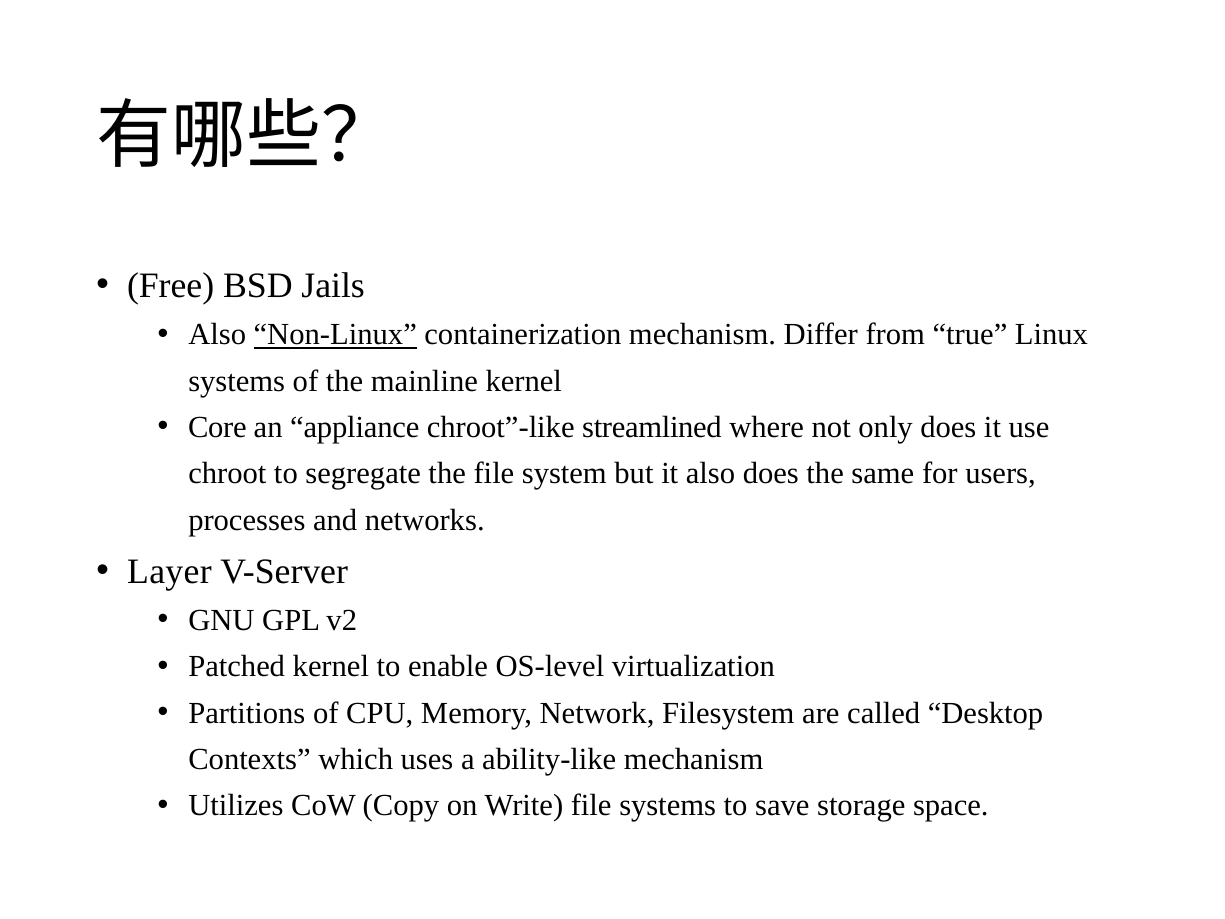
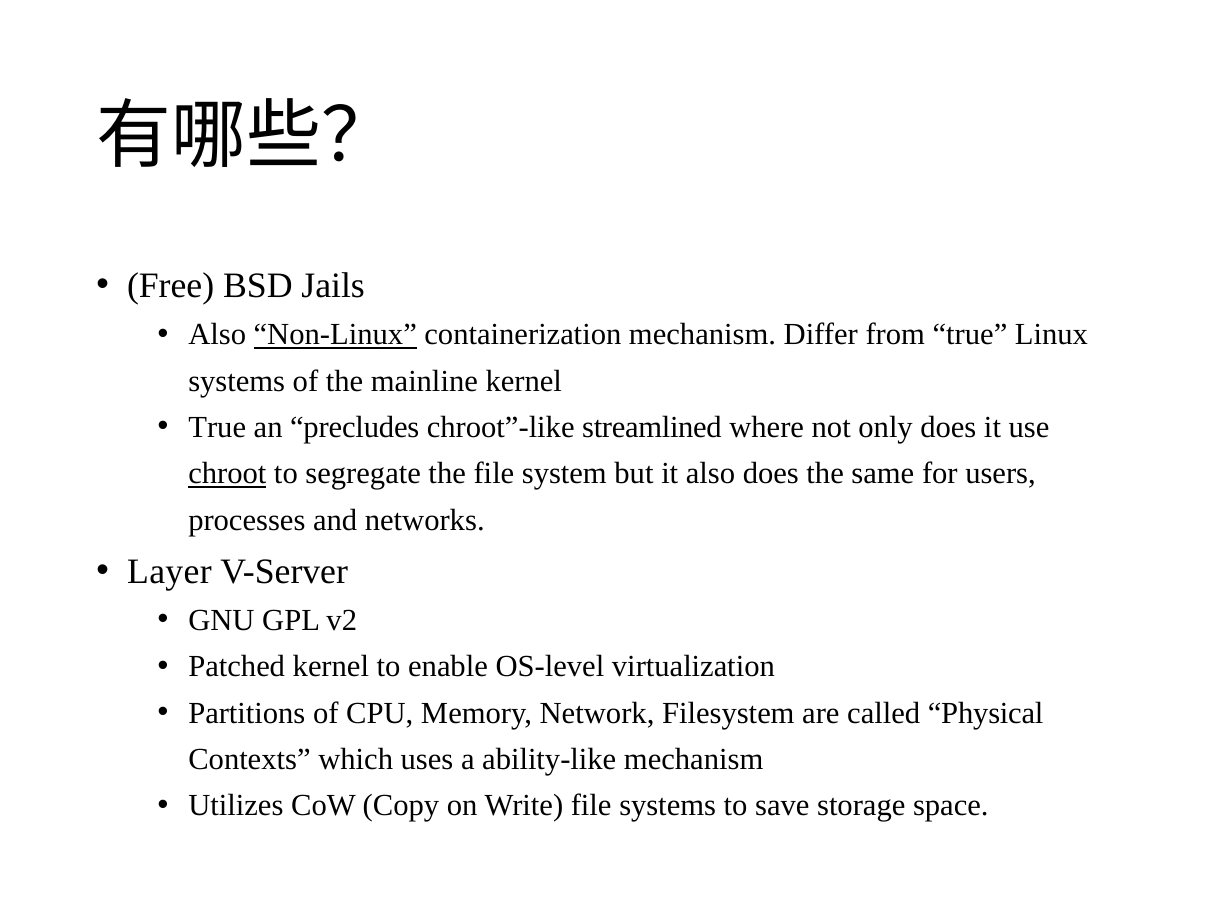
Core at (217, 427): Core -> True
appliance: appliance -> precludes
chroot underline: none -> present
Desktop: Desktop -> Physical
